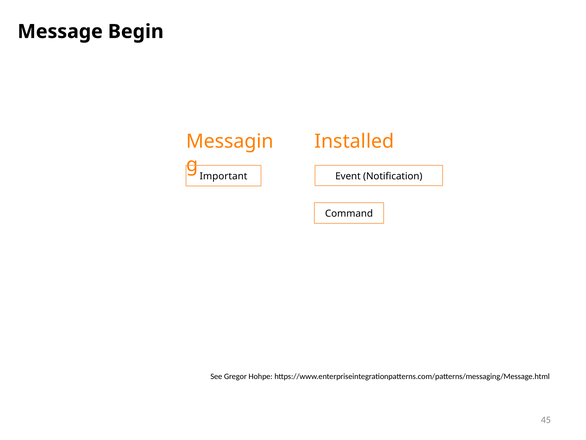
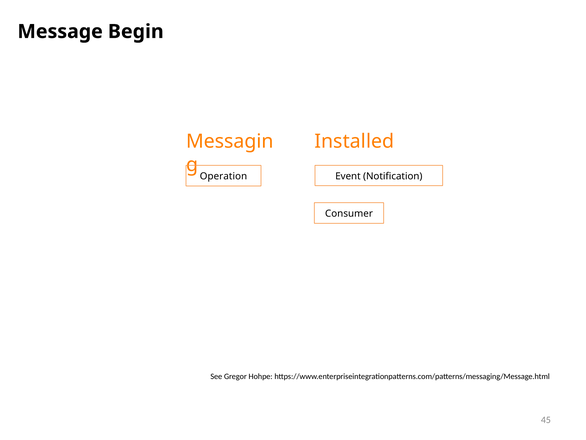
Important: Important -> Operation
Command: Command -> Consumer
